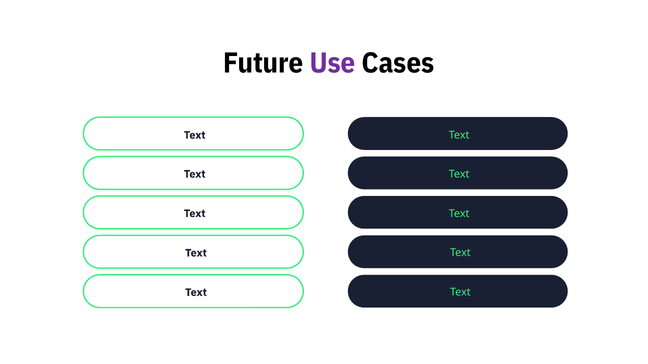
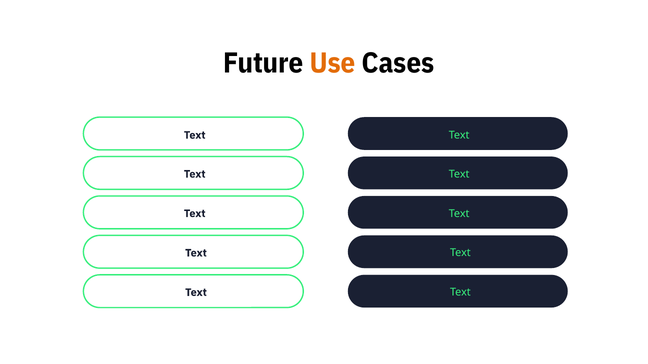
Use colour: purple -> orange
